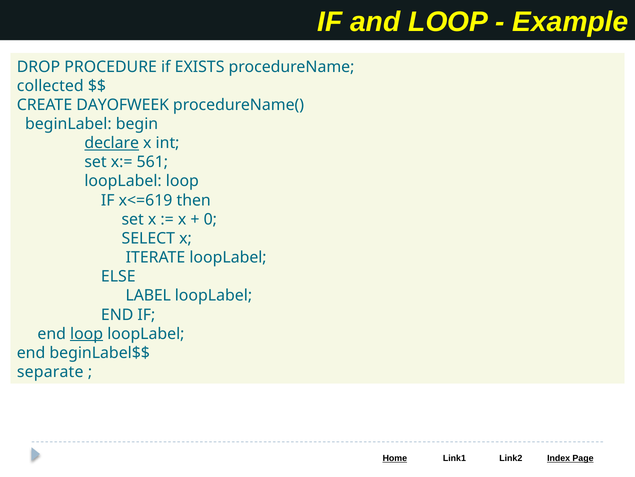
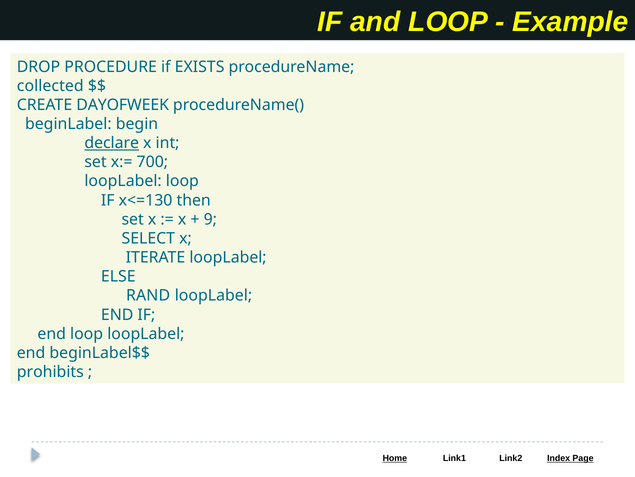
561: 561 -> 700
x<=619: x<=619 -> x<=130
0: 0 -> 9
LABEL: LABEL -> RAND
loop at (87, 333) underline: present -> none
separate: separate -> prohibits
